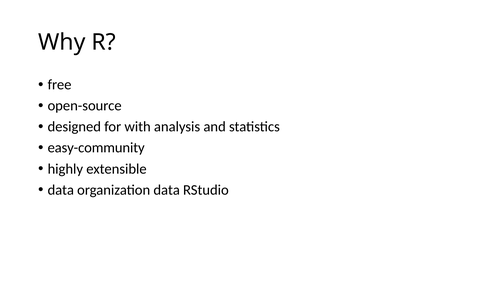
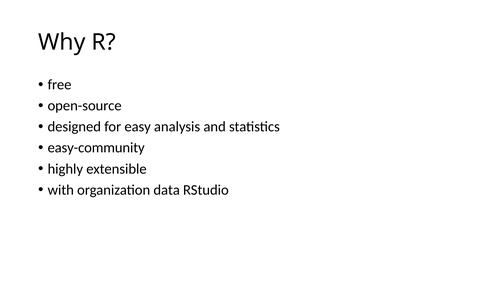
with: with -> easy
data at (61, 190): data -> with
